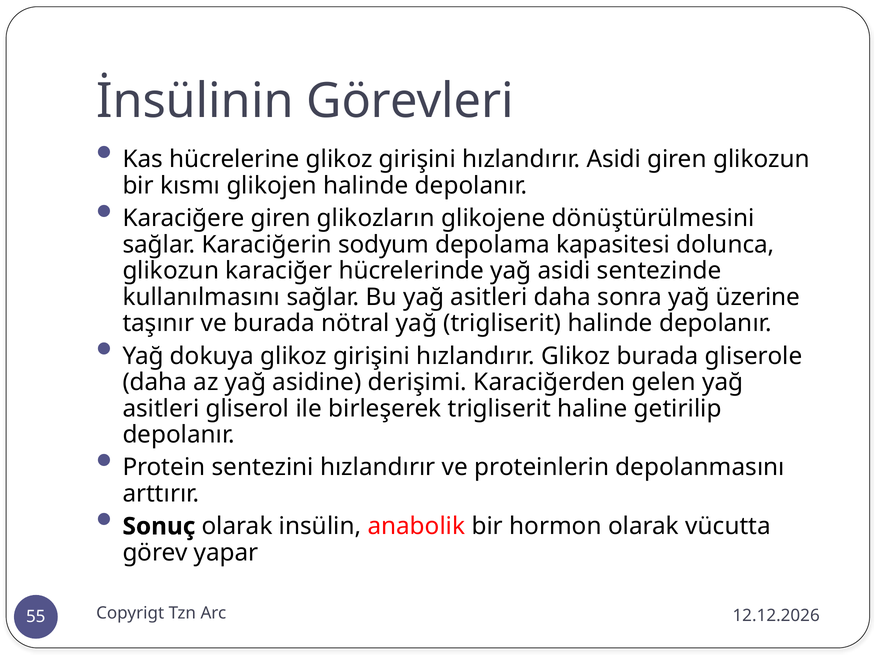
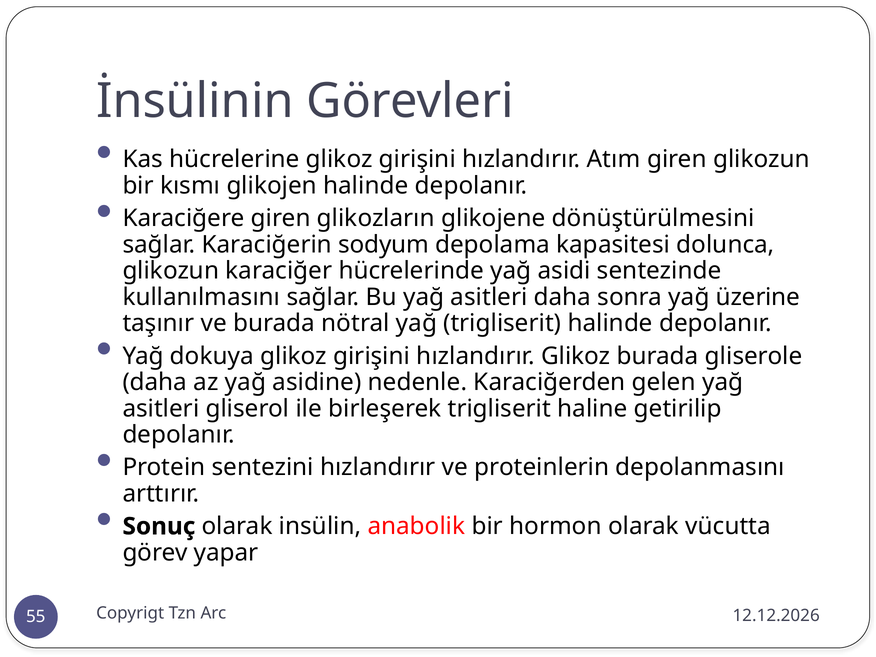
hızlandırır Asidi: Asidi -> Atım
derişimi: derişimi -> nedenle
